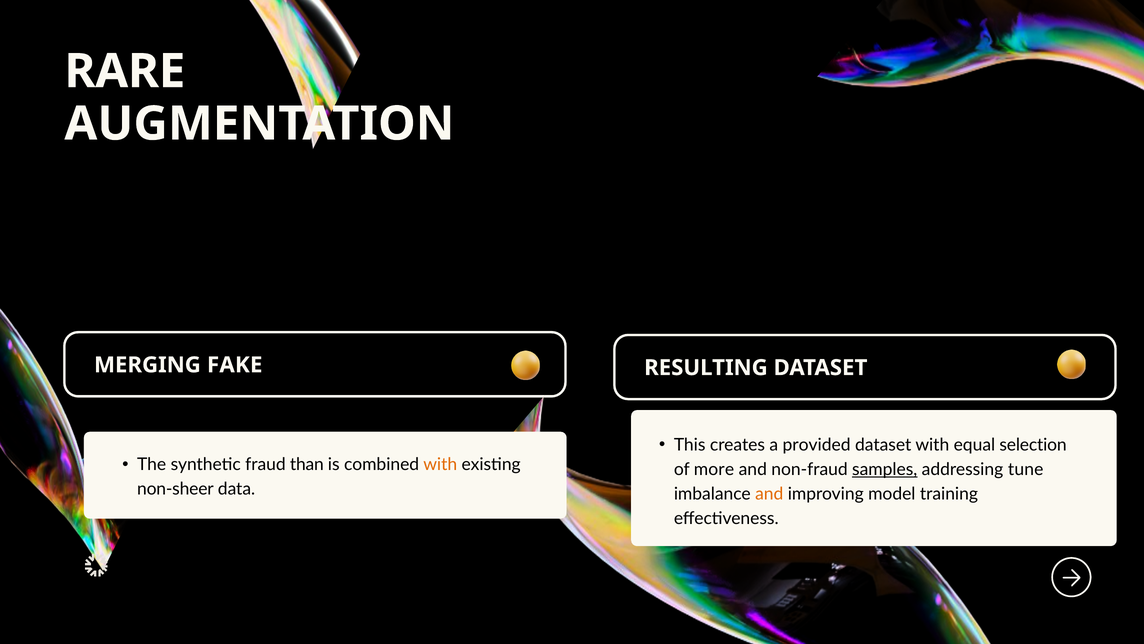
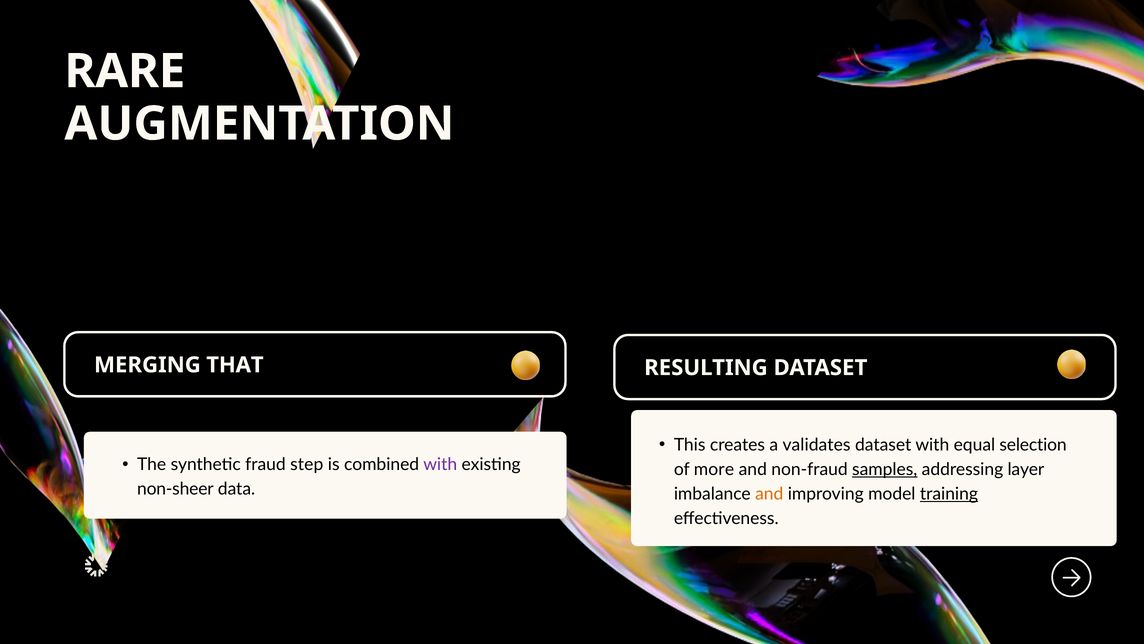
FAKE: FAKE -> THAT
provided: provided -> validates
than: than -> step
with at (440, 464) colour: orange -> purple
tune: tune -> layer
training underline: none -> present
